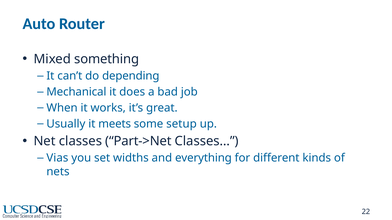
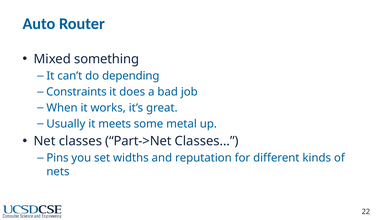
Mechanical: Mechanical -> Constraints
setup: setup -> metal
Vias: Vias -> Pins
everything: everything -> reputation
